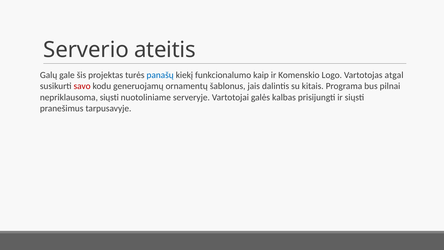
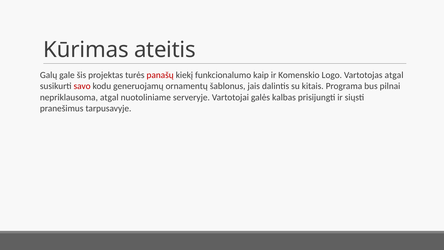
Serverio: Serverio -> Kūrimas
panašų colour: blue -> red
nepriklausoma siųsti: siųsti -> atgal
